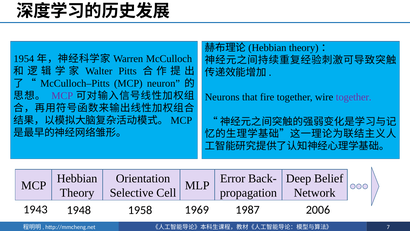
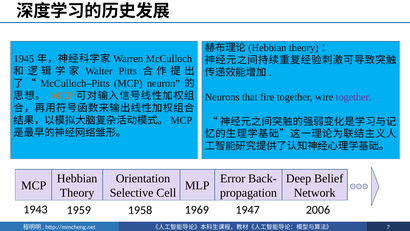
1954: 1954 -> 1945
MCP at (62, 96) colour: purple -> orange
1948: 1948 -> 1959
1987: 1987 -> 1947
